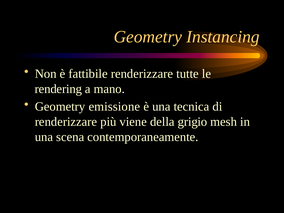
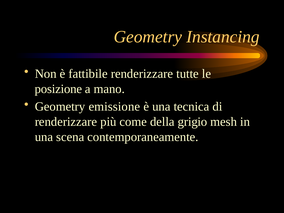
rendering: rendering -> posizione
viene: viene -> come
